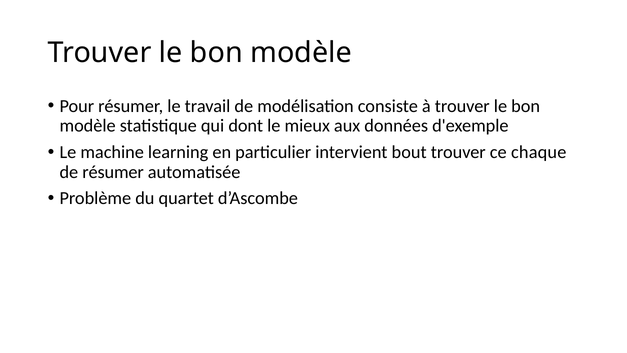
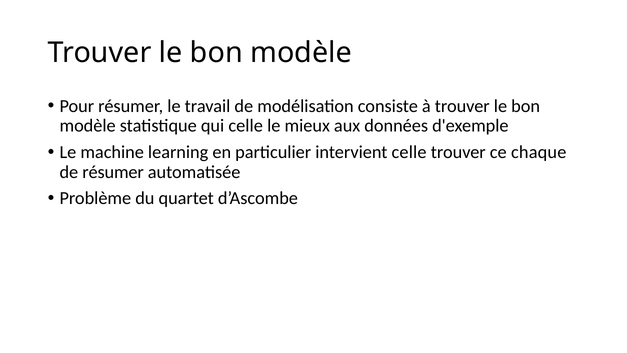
qui dont: dont -> celle
intervient bout: bout -> celle
